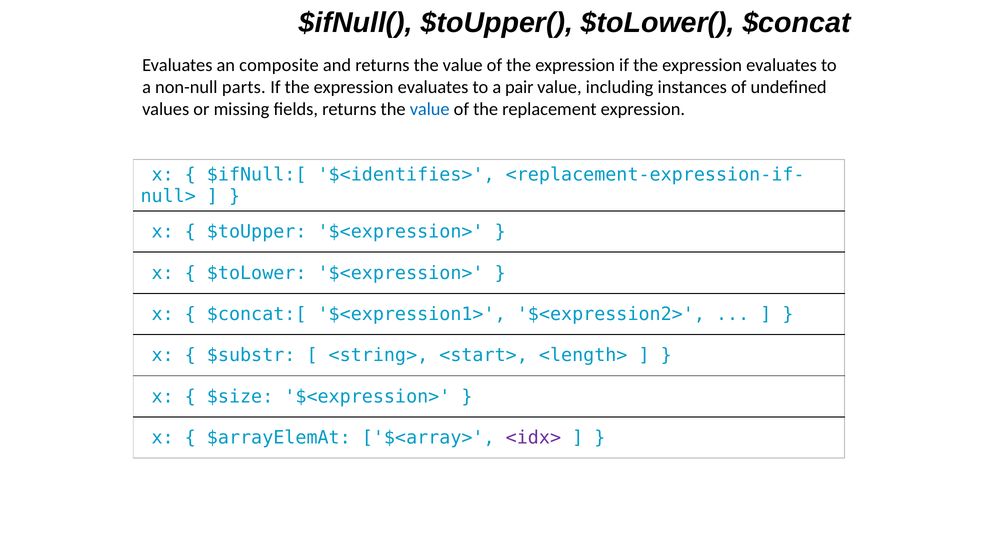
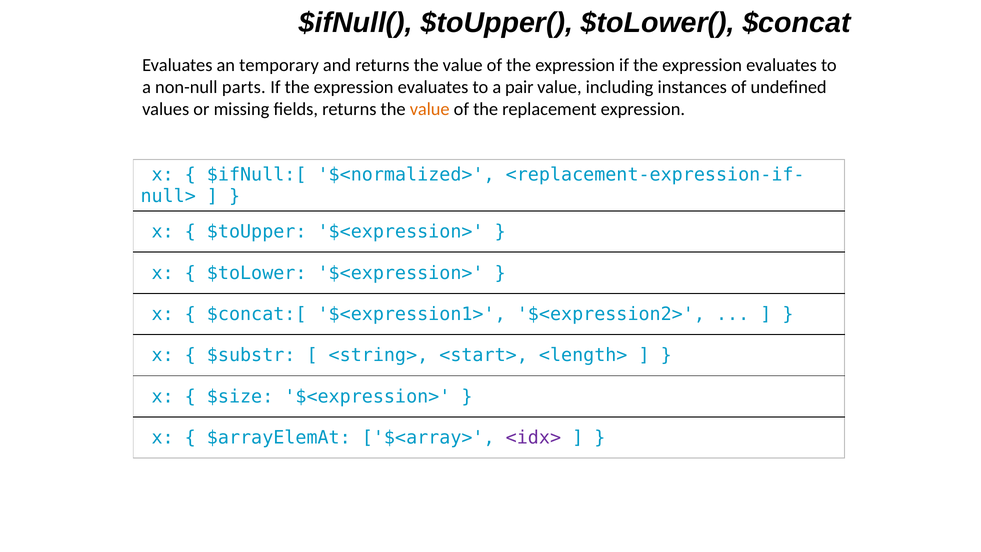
composite: composite -> temporary
value at (430, 109) colour: blue -> orange
$<identifies>: $<identifies> -> $<normalized>
